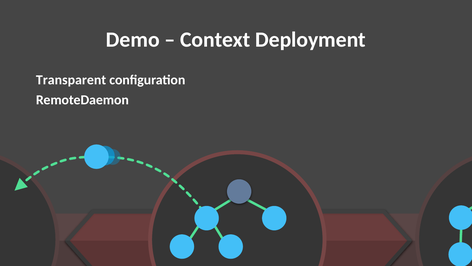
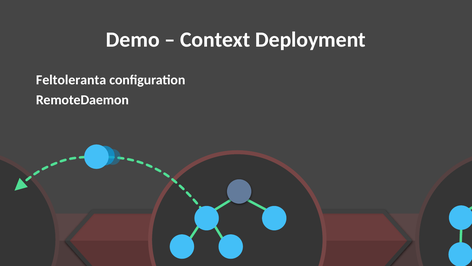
Transparent: Transparent -> Feltoleranta
